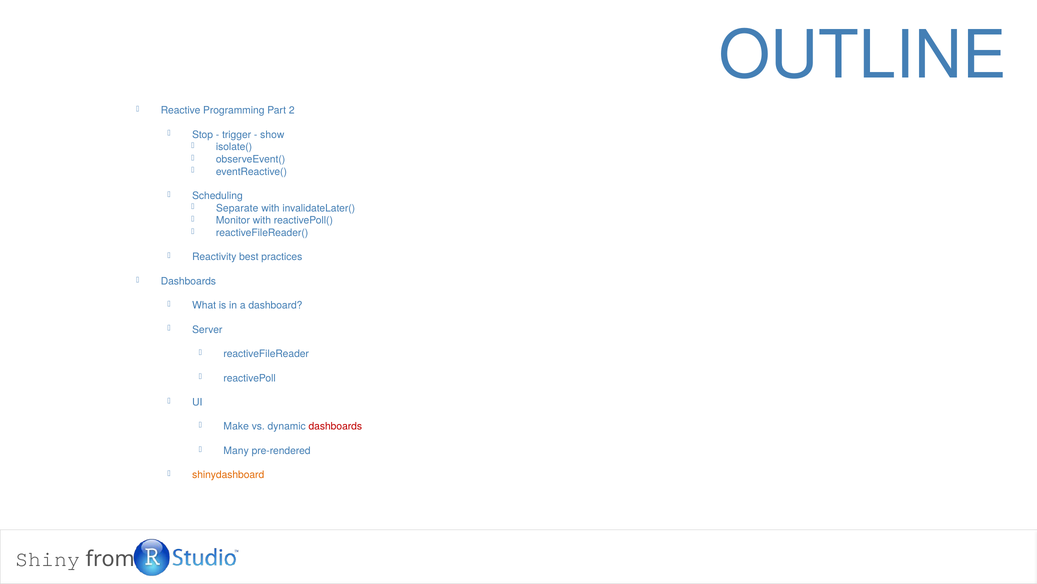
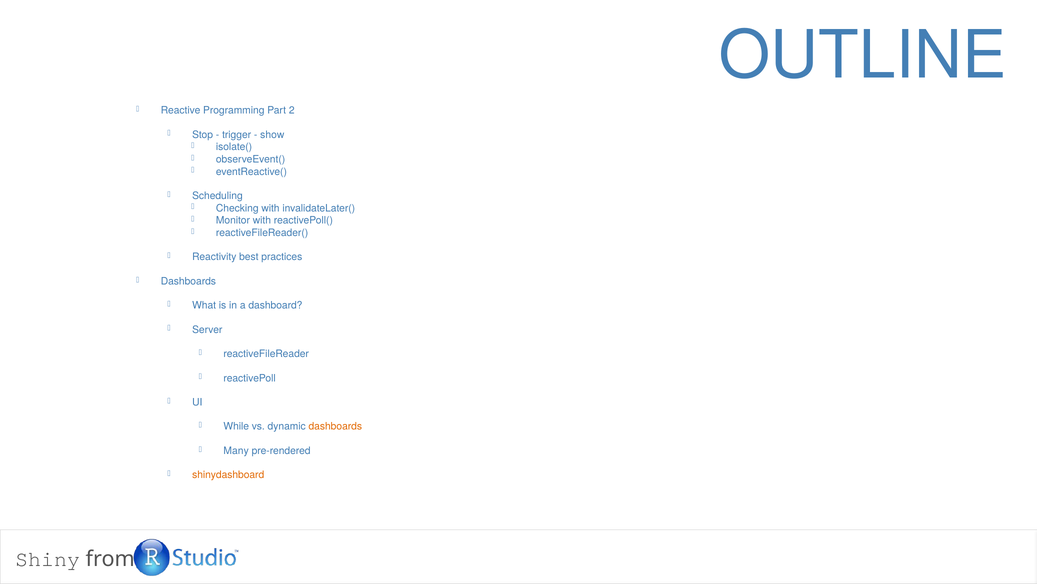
Separate: Separate -> Checking
Make: Make -> While
dashboards at (335, 426) colour: red -> orange
